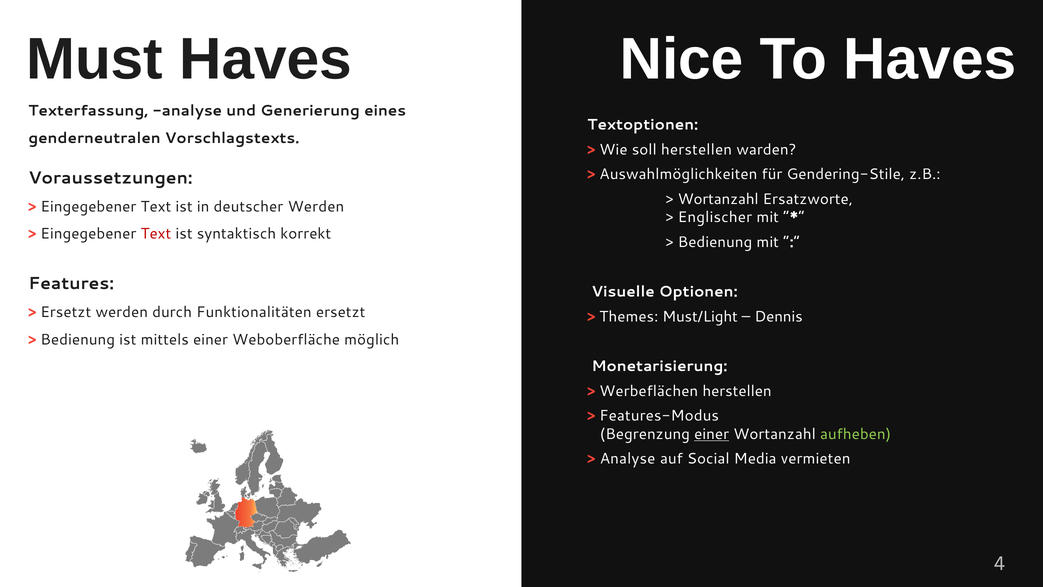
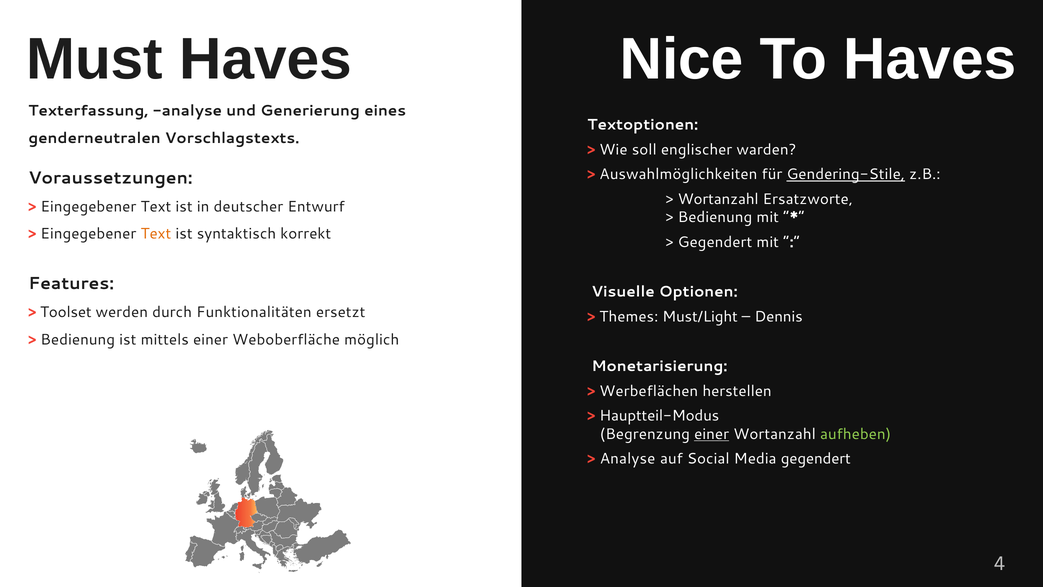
soll herstellen: herstellen -> englischer
Gendering-Stile underline: none -> present
deutscher Werden: Werden -> Entwurf
Englischer at (715, 217): Englischer -> Bedienung
Text at (156, 234) colour: red -> orange
Bedienung at (715, 242): Bedienung -> Gegendert
Ersetzt at (66, 312): Ersetzt -> Toolset
Features-Modus: Features-Modus -> Hauptteil-Modus
Media vermieten: vermieten -> gegendert
